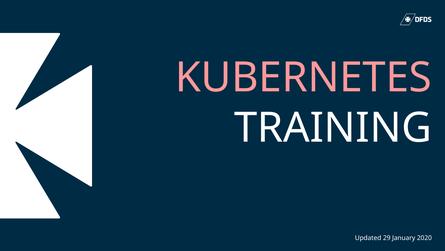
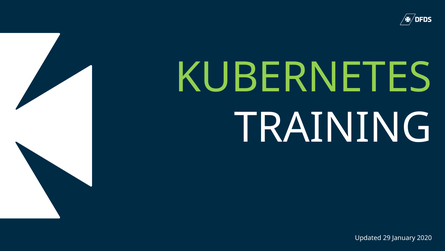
KUBERNETES colour: pink -> light green
